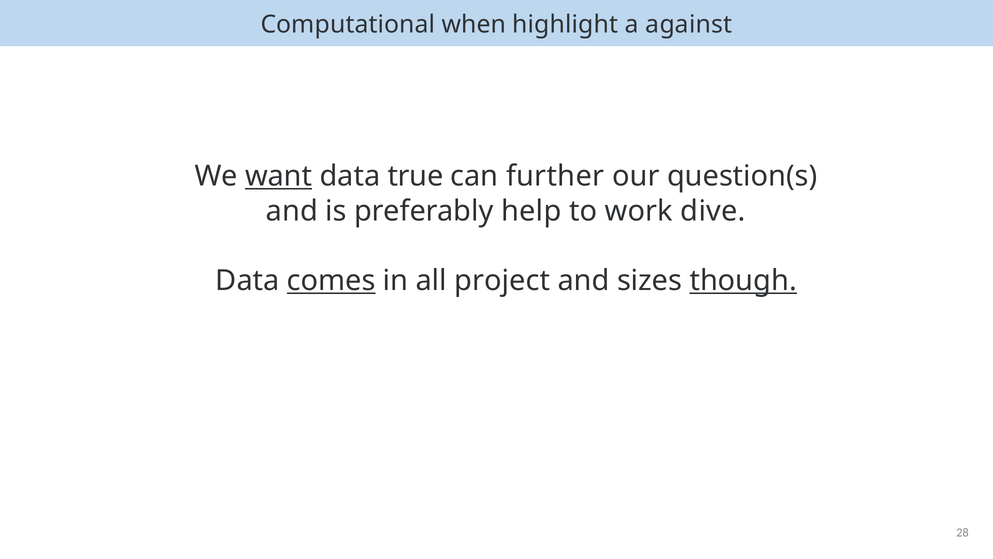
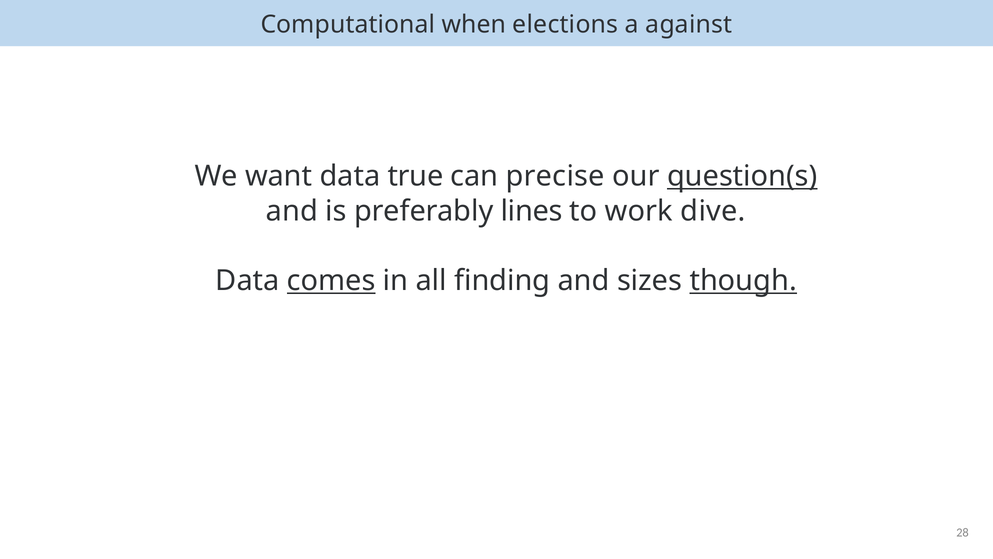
highlight: highlight -> elections
want underline: present -> none
further: further -> precise
question(s underline: none -> present
help: help -> lines
project: project -> finding
